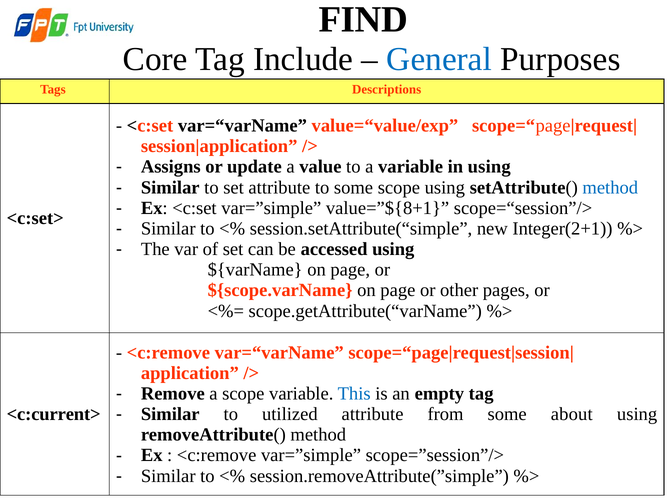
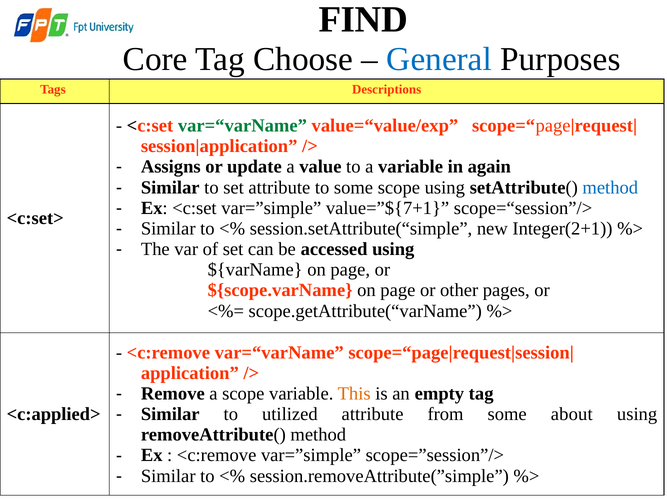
Include: Include -> Choose
var=“varName at (242, 125) colour: black -> green
in using: using -> again
value=”${8+1: value=”${8+1 -> value=”${7+1
This colour: blue -> orange
<c:current>: <c:current> -> <c:applied>
